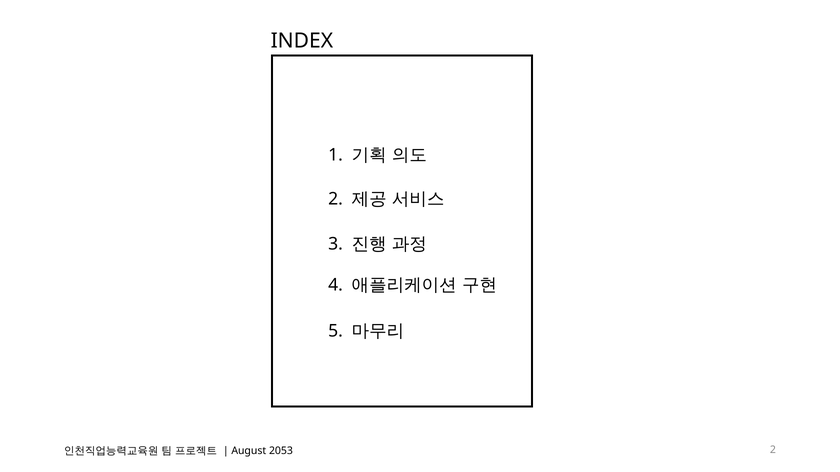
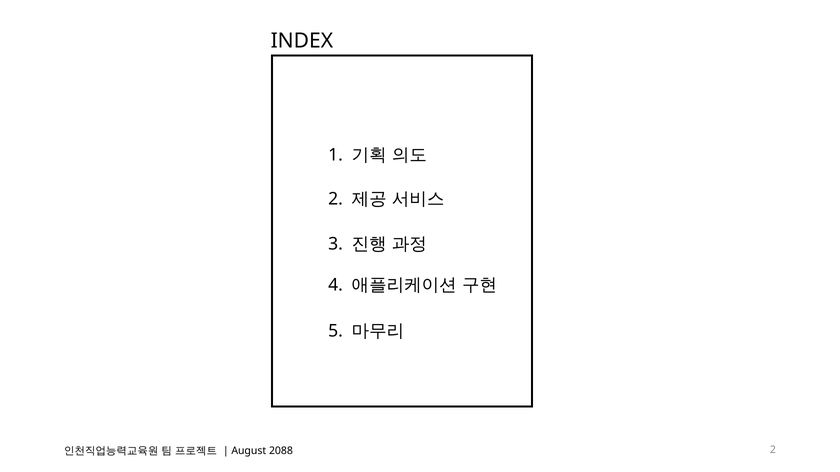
2053: 2053 -> 2088
